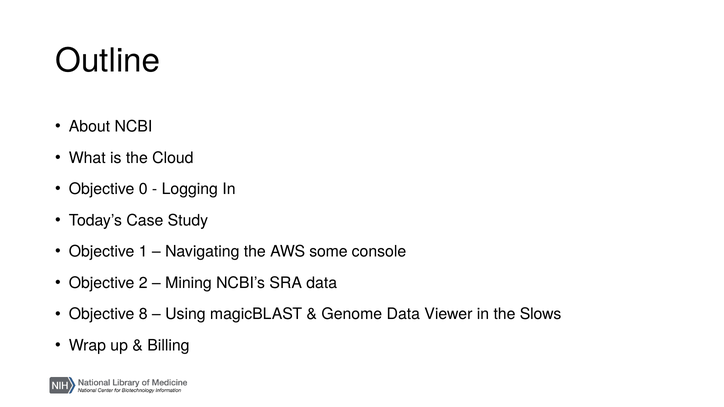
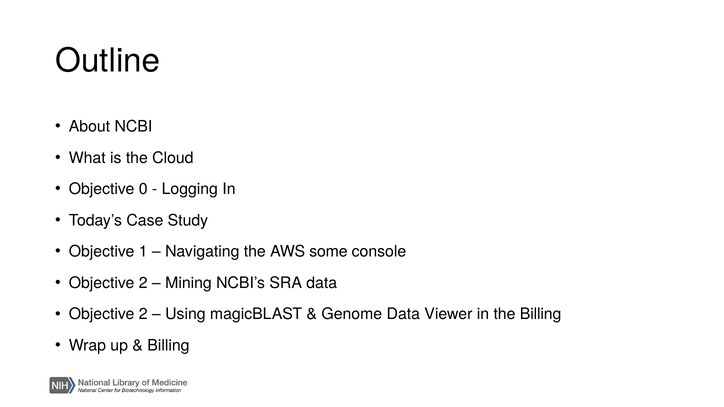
8 at (143, 314): 8 -> 2
the Slows: Slows -> Billing
